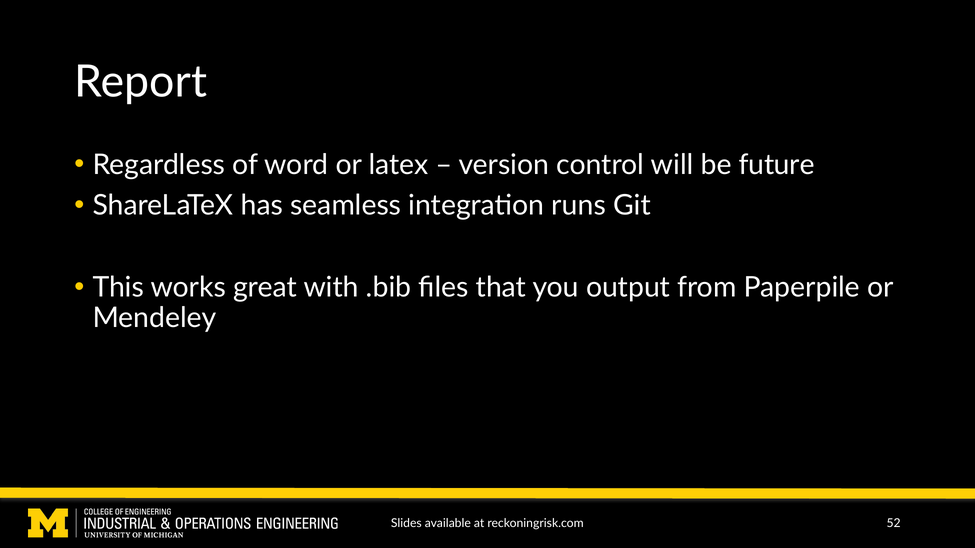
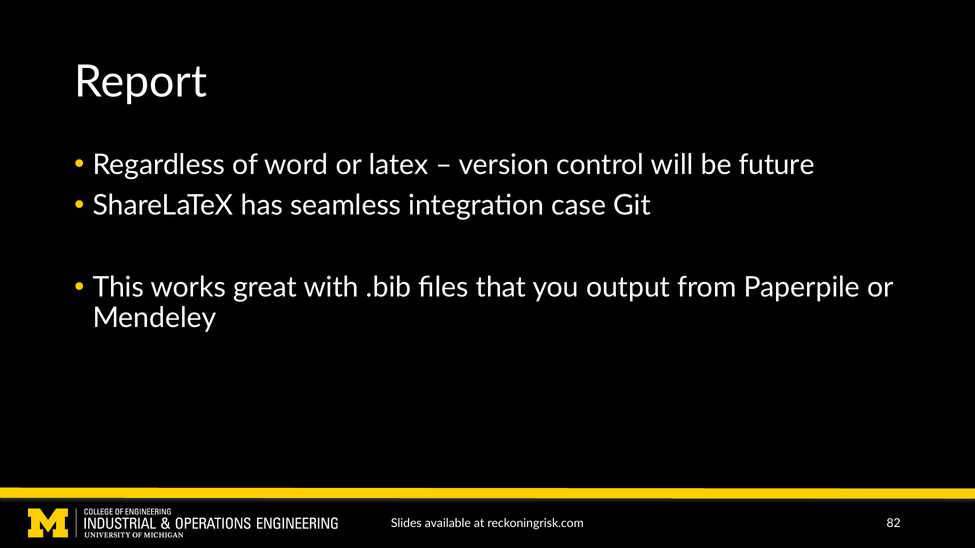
runs: runs -> case
52: 52 -> 82
